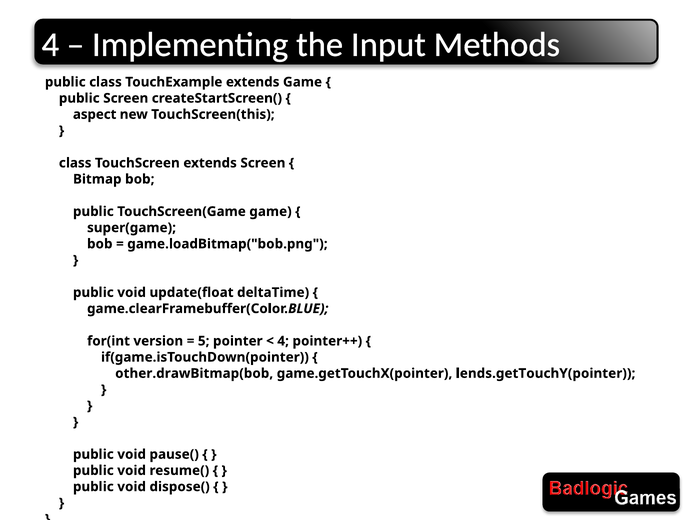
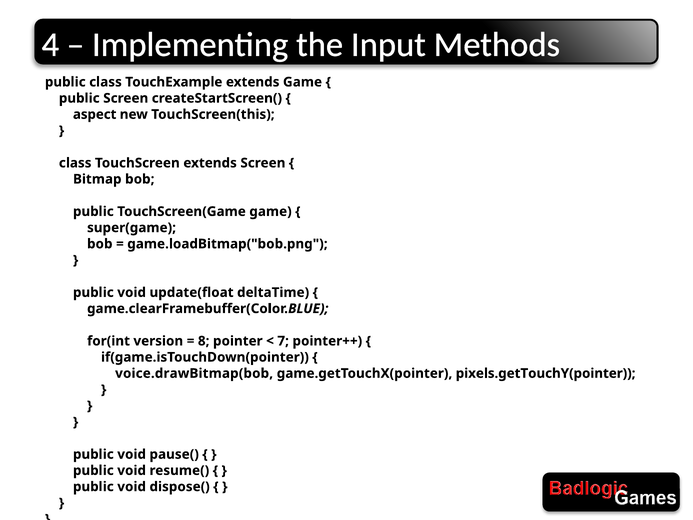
5: 5 -> 8
4 at (283, 341): 4 -> 7
other.drawBitmap(bob: other.drawBitmap(bob -> voice.drawBitmap(bob
lends.getTouchY(pointer: lends.getTouchY(pointer -> pixels.getTouchY(pointer
